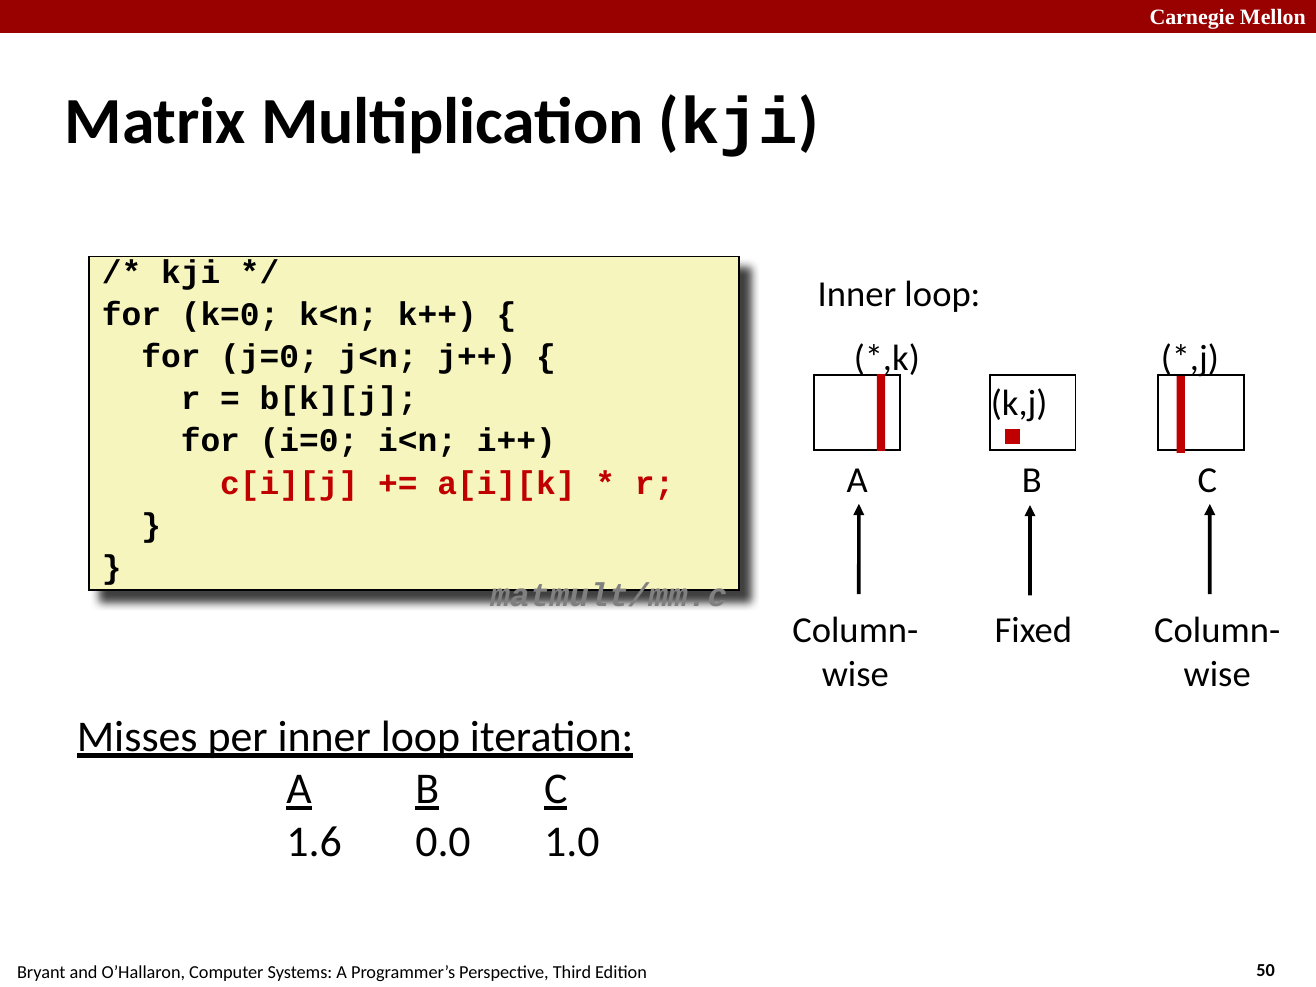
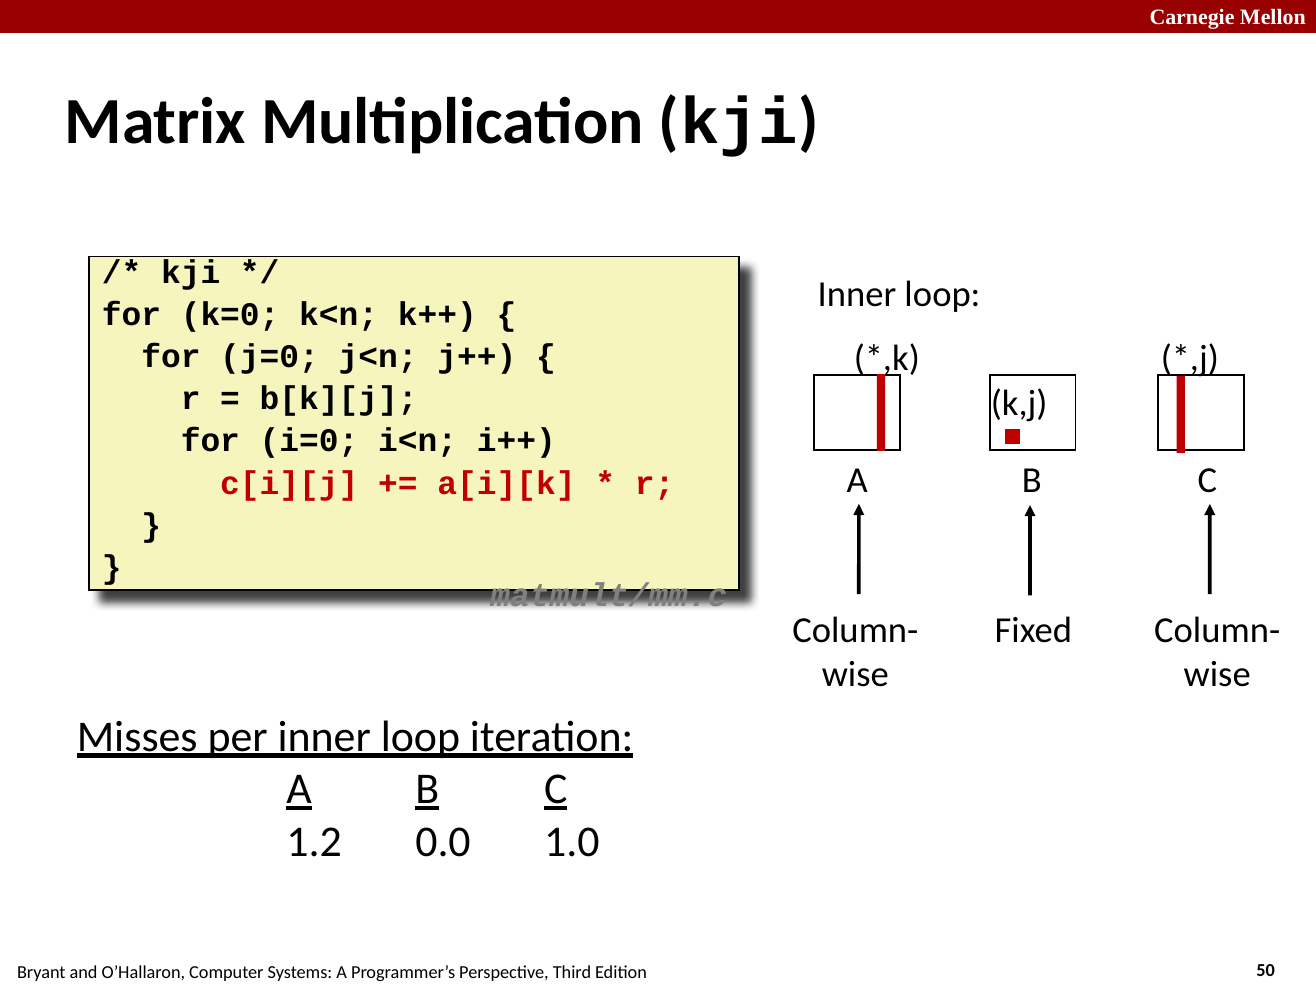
1.6: 1.6 -> 1.2
